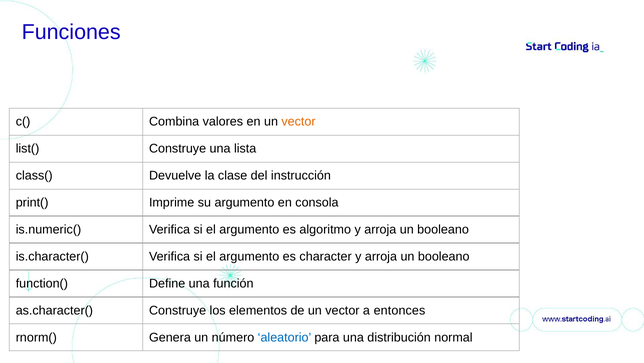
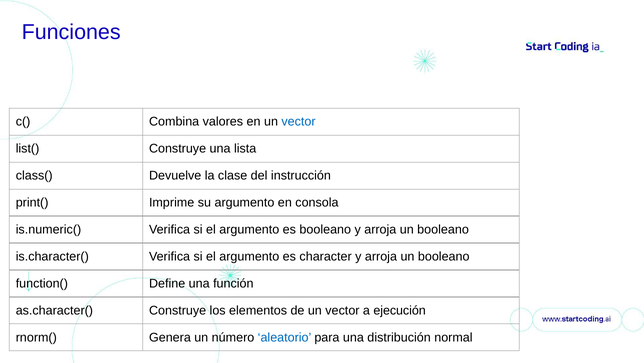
vector at (298, 122) colour: orange -> blue
es algoritmo: algoritmo -> booleano
entonces: entonces -> ejecución
